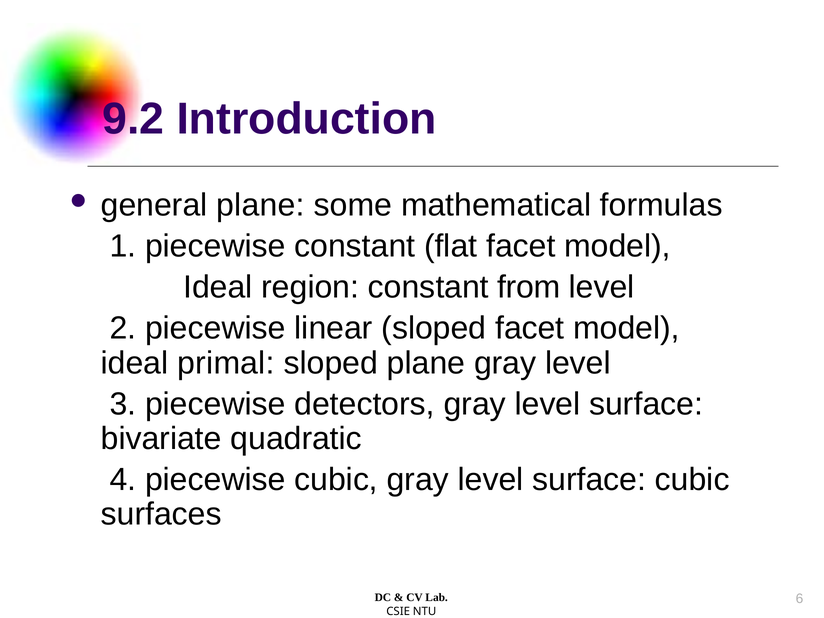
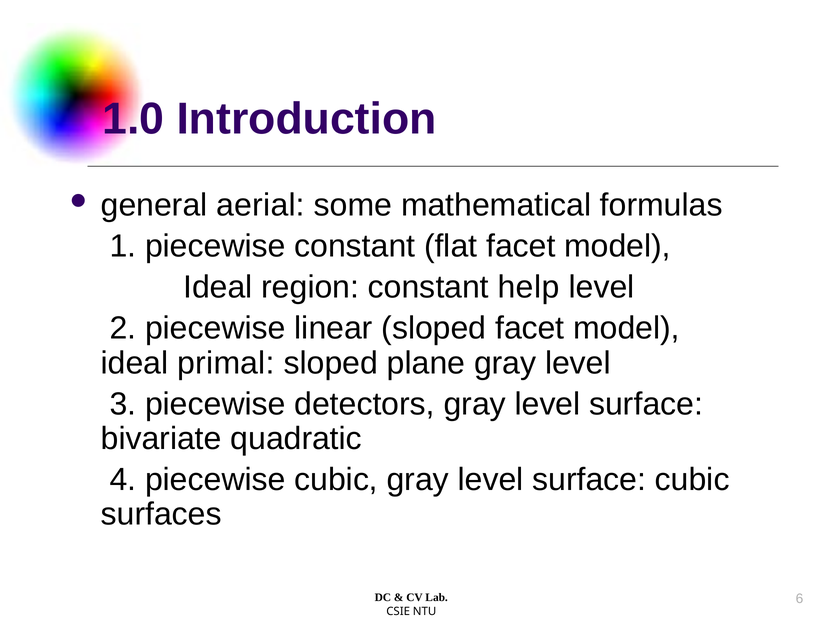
9.2: 9.2 -> 1.0
general plane: plane -> aerial
from: from -> help
